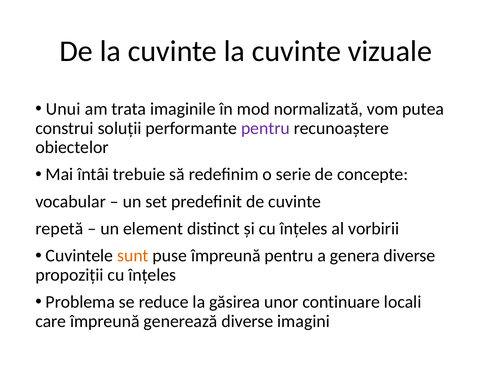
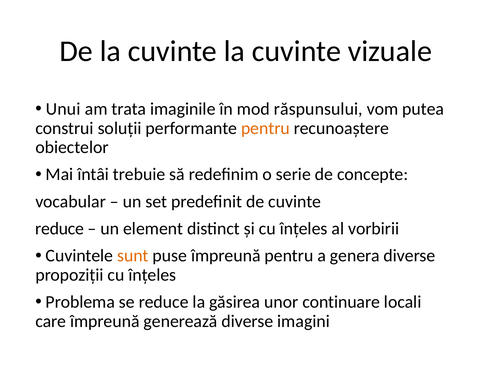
normalizată: normalizată -> răspunsului
pentru at (265, 128) colour: purple -> orange
repetă at (59, 229): repetă -> reduce
